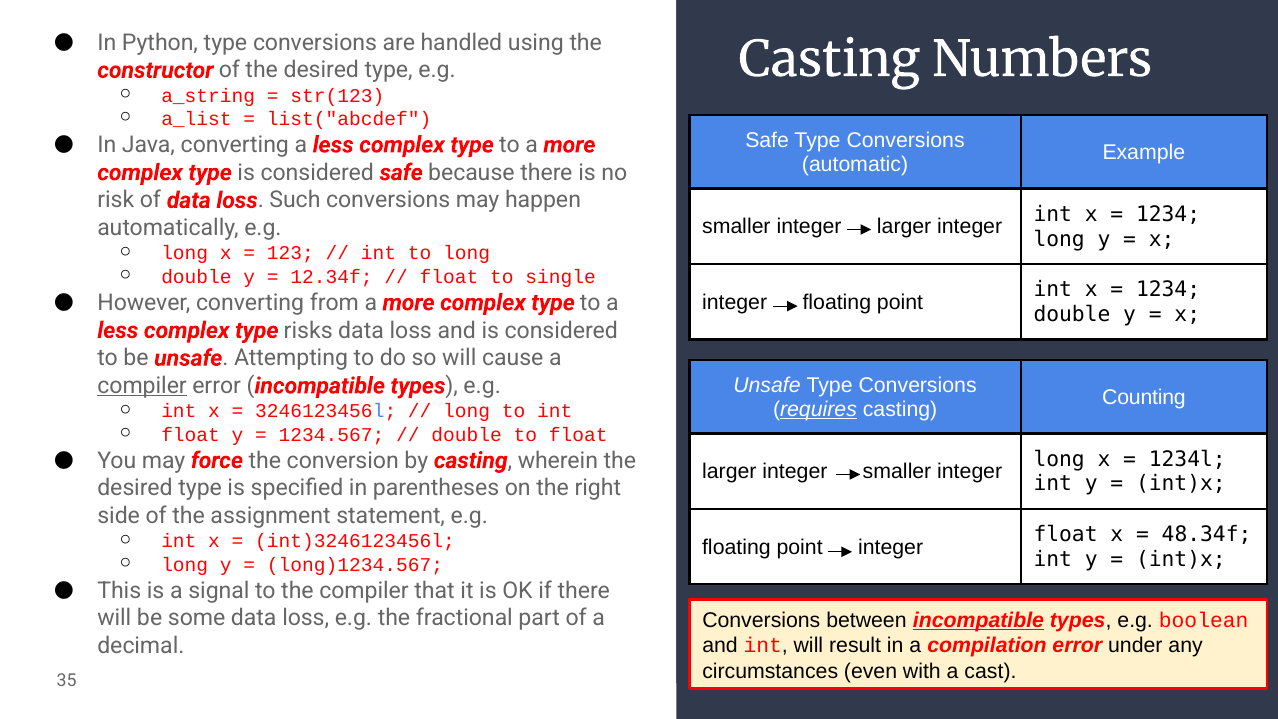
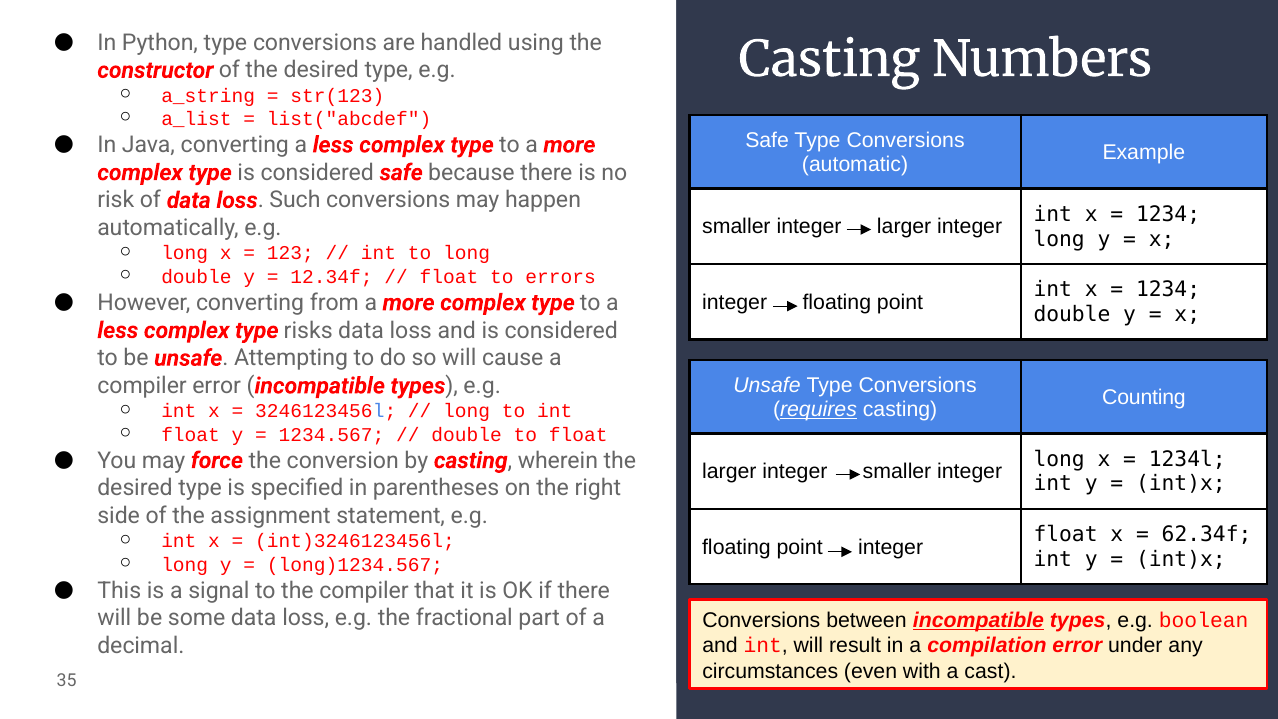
single: single -> errors
compiler at (142, 386) underline: present -> none
48.34f: 48.34f -> 62.34f
